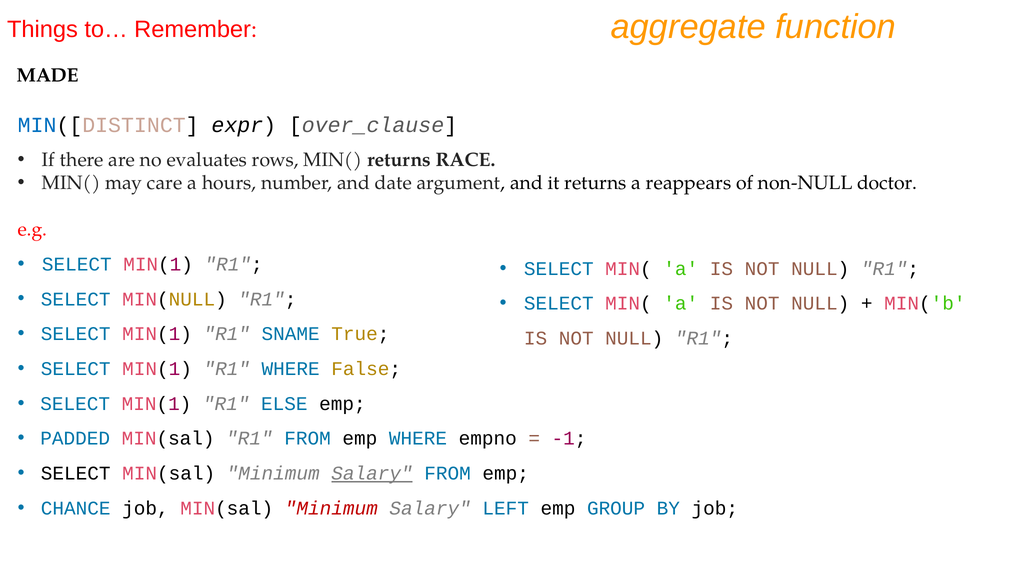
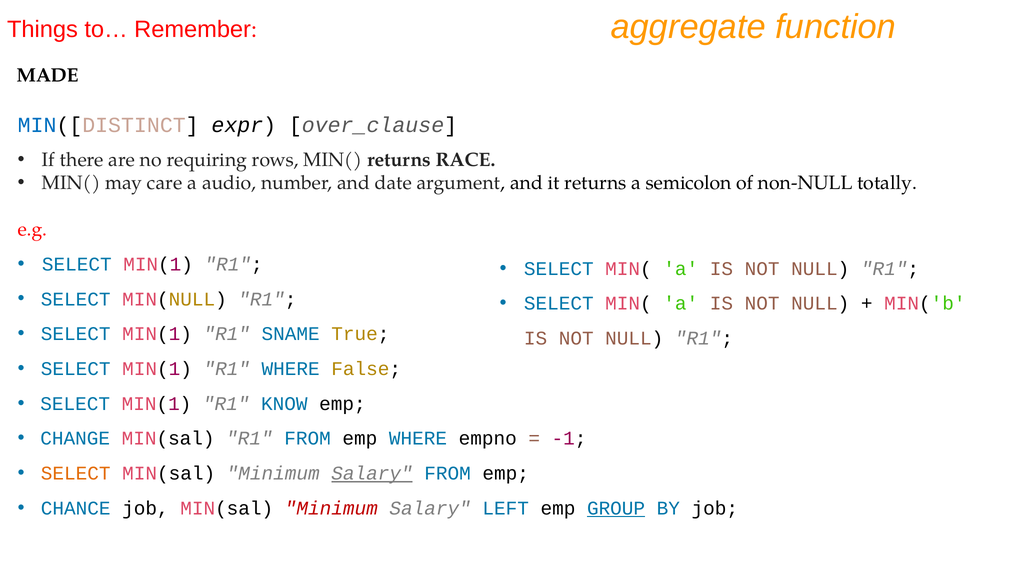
evaluates: evaluates -> requiring
hours: hours -> audio
reappears: reappears -> semicolon
doctor: doctor -> totally
ELSE: ELSE -> KNOW
PADDED: PADDED -> CHANGE
SELECT at (76, 473) colour: black -> orange
GROUP underline: none -> present
